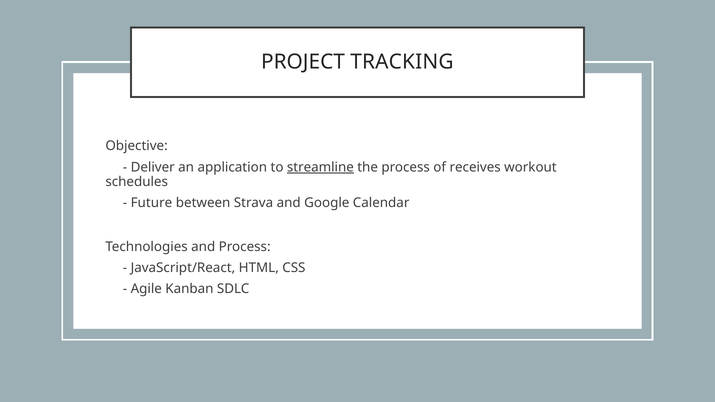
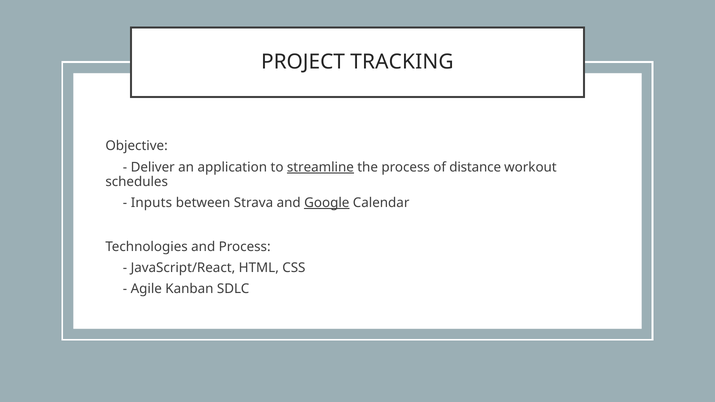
receives: receives -> distance
Future: Future -> Inputs
Google underline: none -> present
